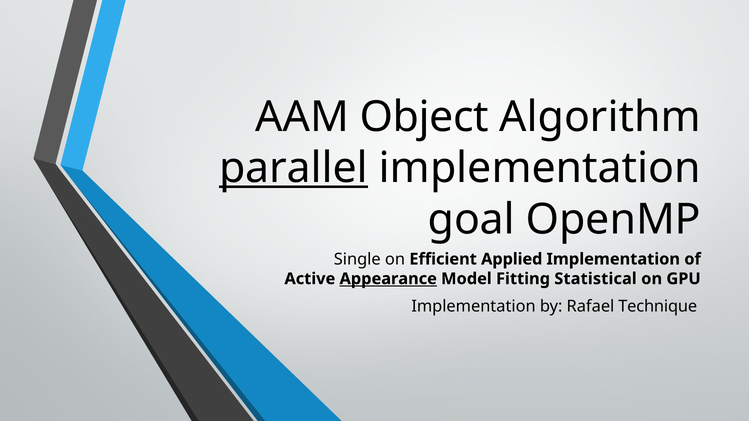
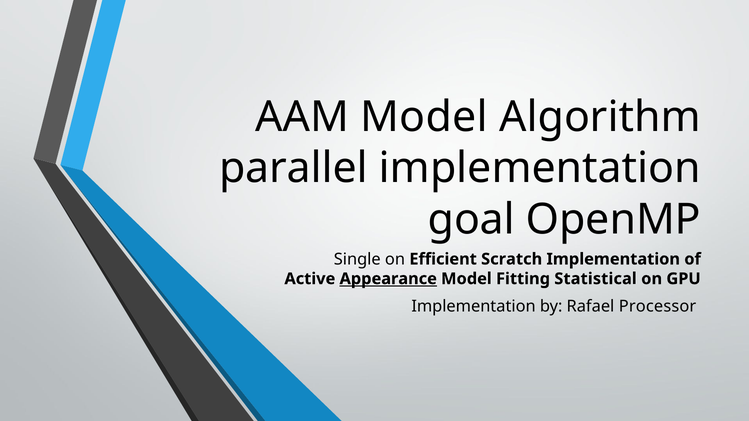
AAM Object: Object -> Model
parallel underline: present -> none
Applied: Applied -> Scratch
Technique: Technique -> Processor
